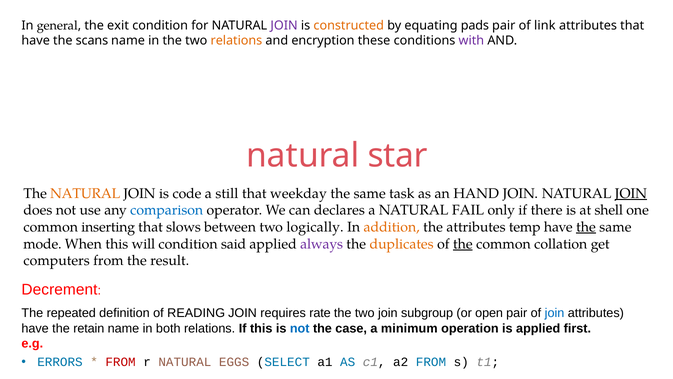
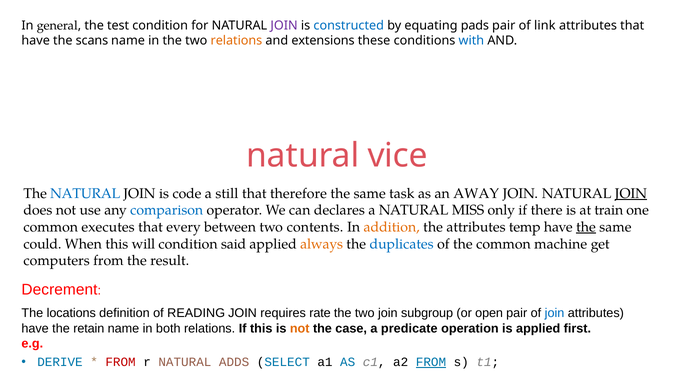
exit: exit -> test
constructed colour: orange -> blue
encryption: encryption -> extensions
with colour: purple -> blue
star: star -> vice
NATURAL at (85, 193) colour: orange -> blue
weekday: weekday -> therefore
HAND: HAND -> AWAY
FAIL: FAIL -> MISS
shell: shell -> train
inserting: inserting -> executes
slows: slows -> every
logically: logically -> contents
mode: mode -> could
always colour: purple -> orange
duplicates colour: orange -> blue
the at (463, 244) underline: present -> none
collation: collation -> machine
repeated: repeated -> locations
not at (300, 328) colour: blue -> orange
minimum: minimum -> predicate
ERRORS: ERRORS -> DERIVE
EGGS: EGGS -> ADDS
FROM at (431, 362) underline: none -> present
